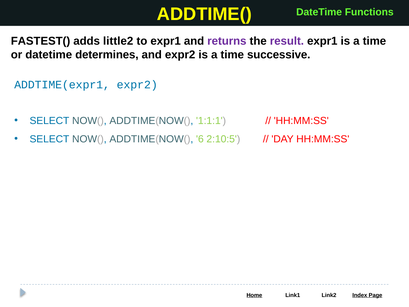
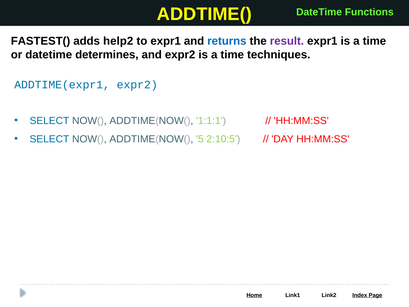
little2: little2 -> help2
returns colour: purple -> blue
successive: successive -> techniques
6: 6 -> 5
